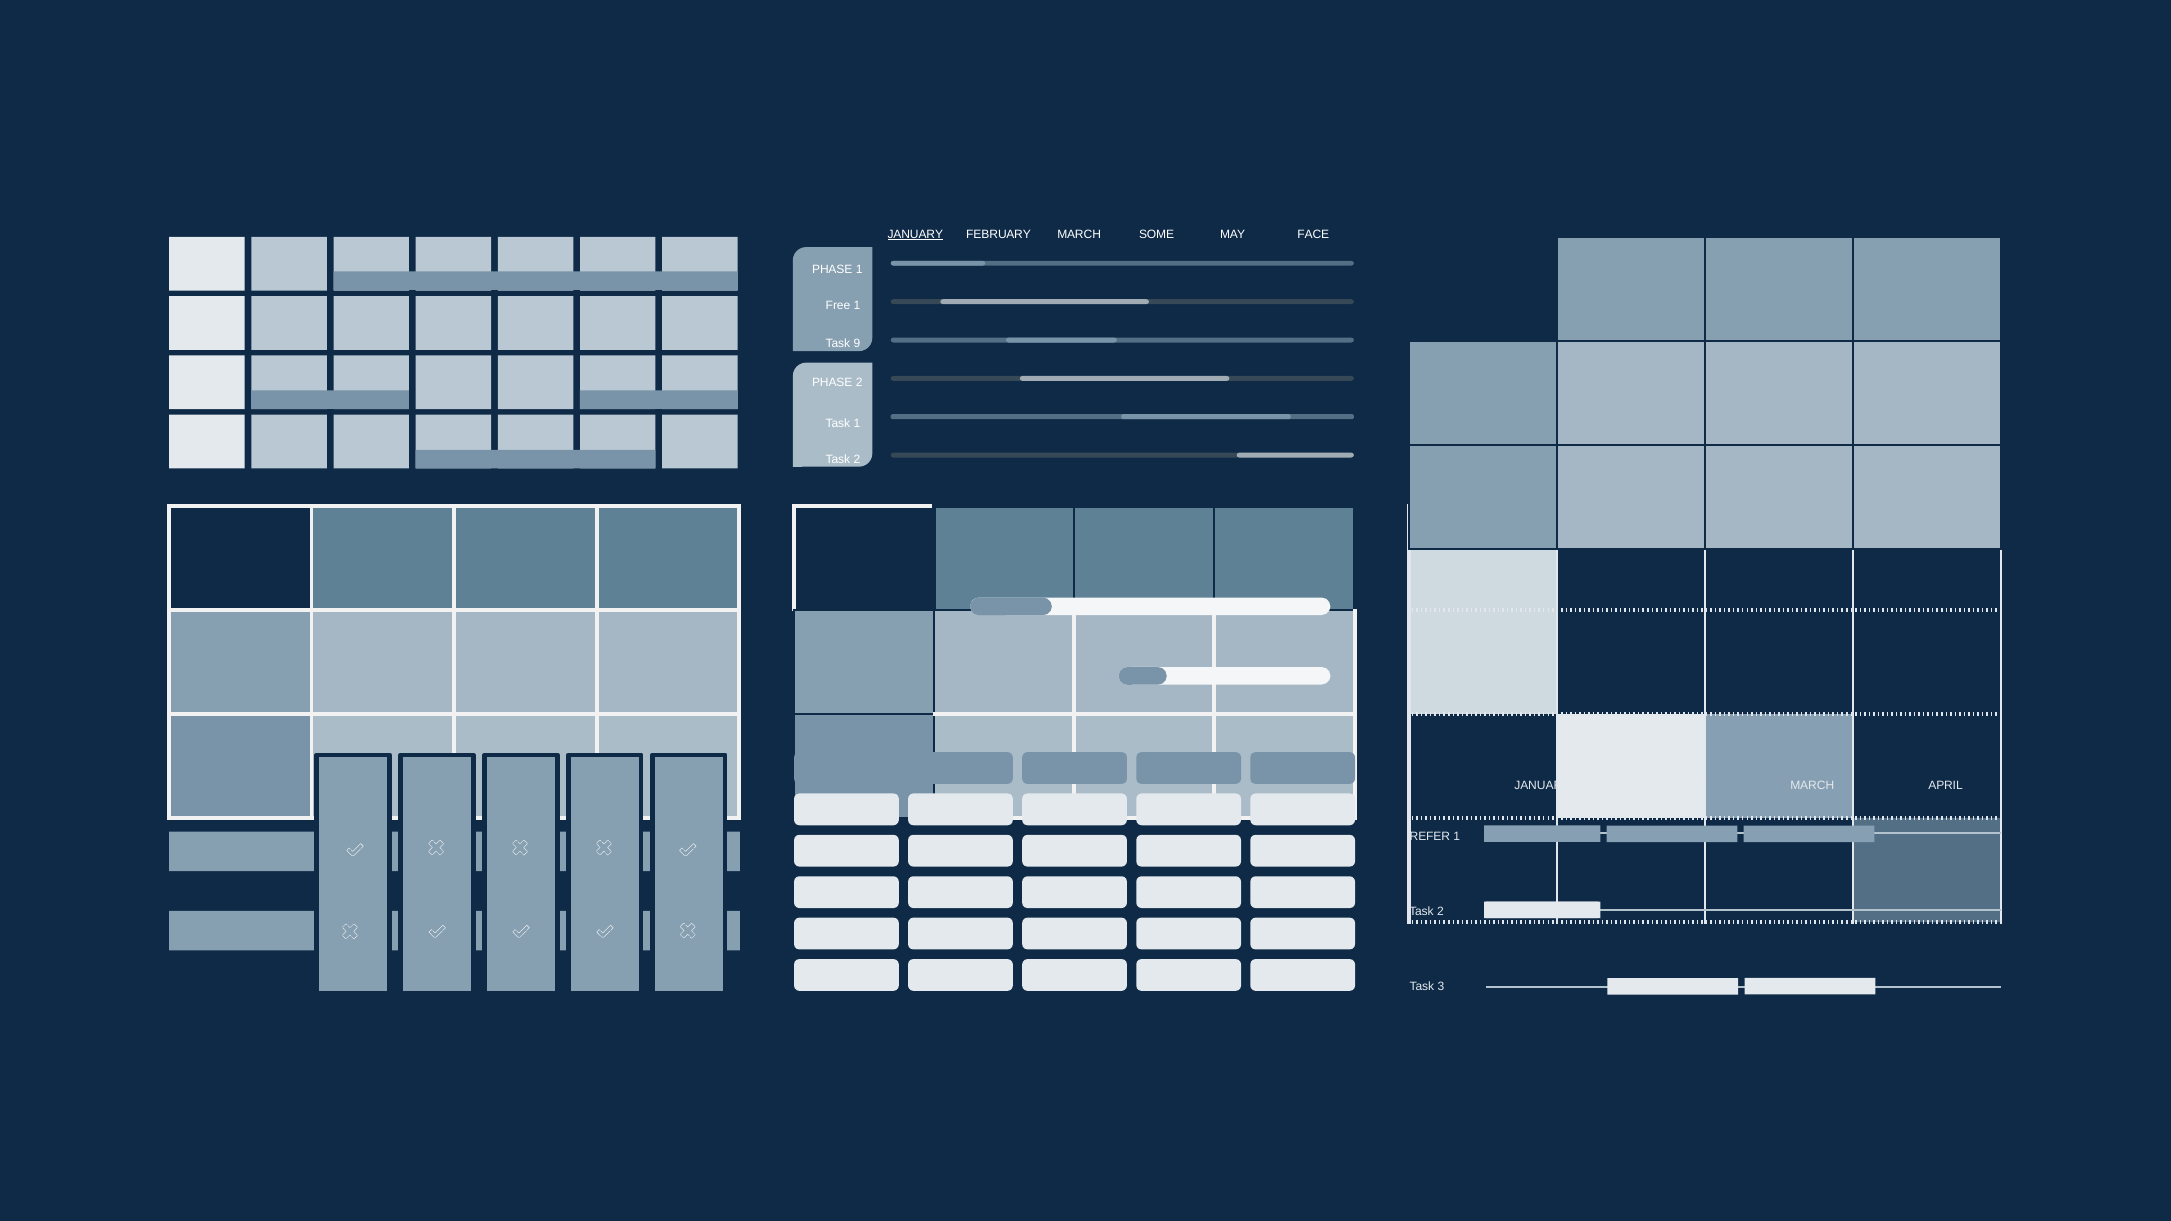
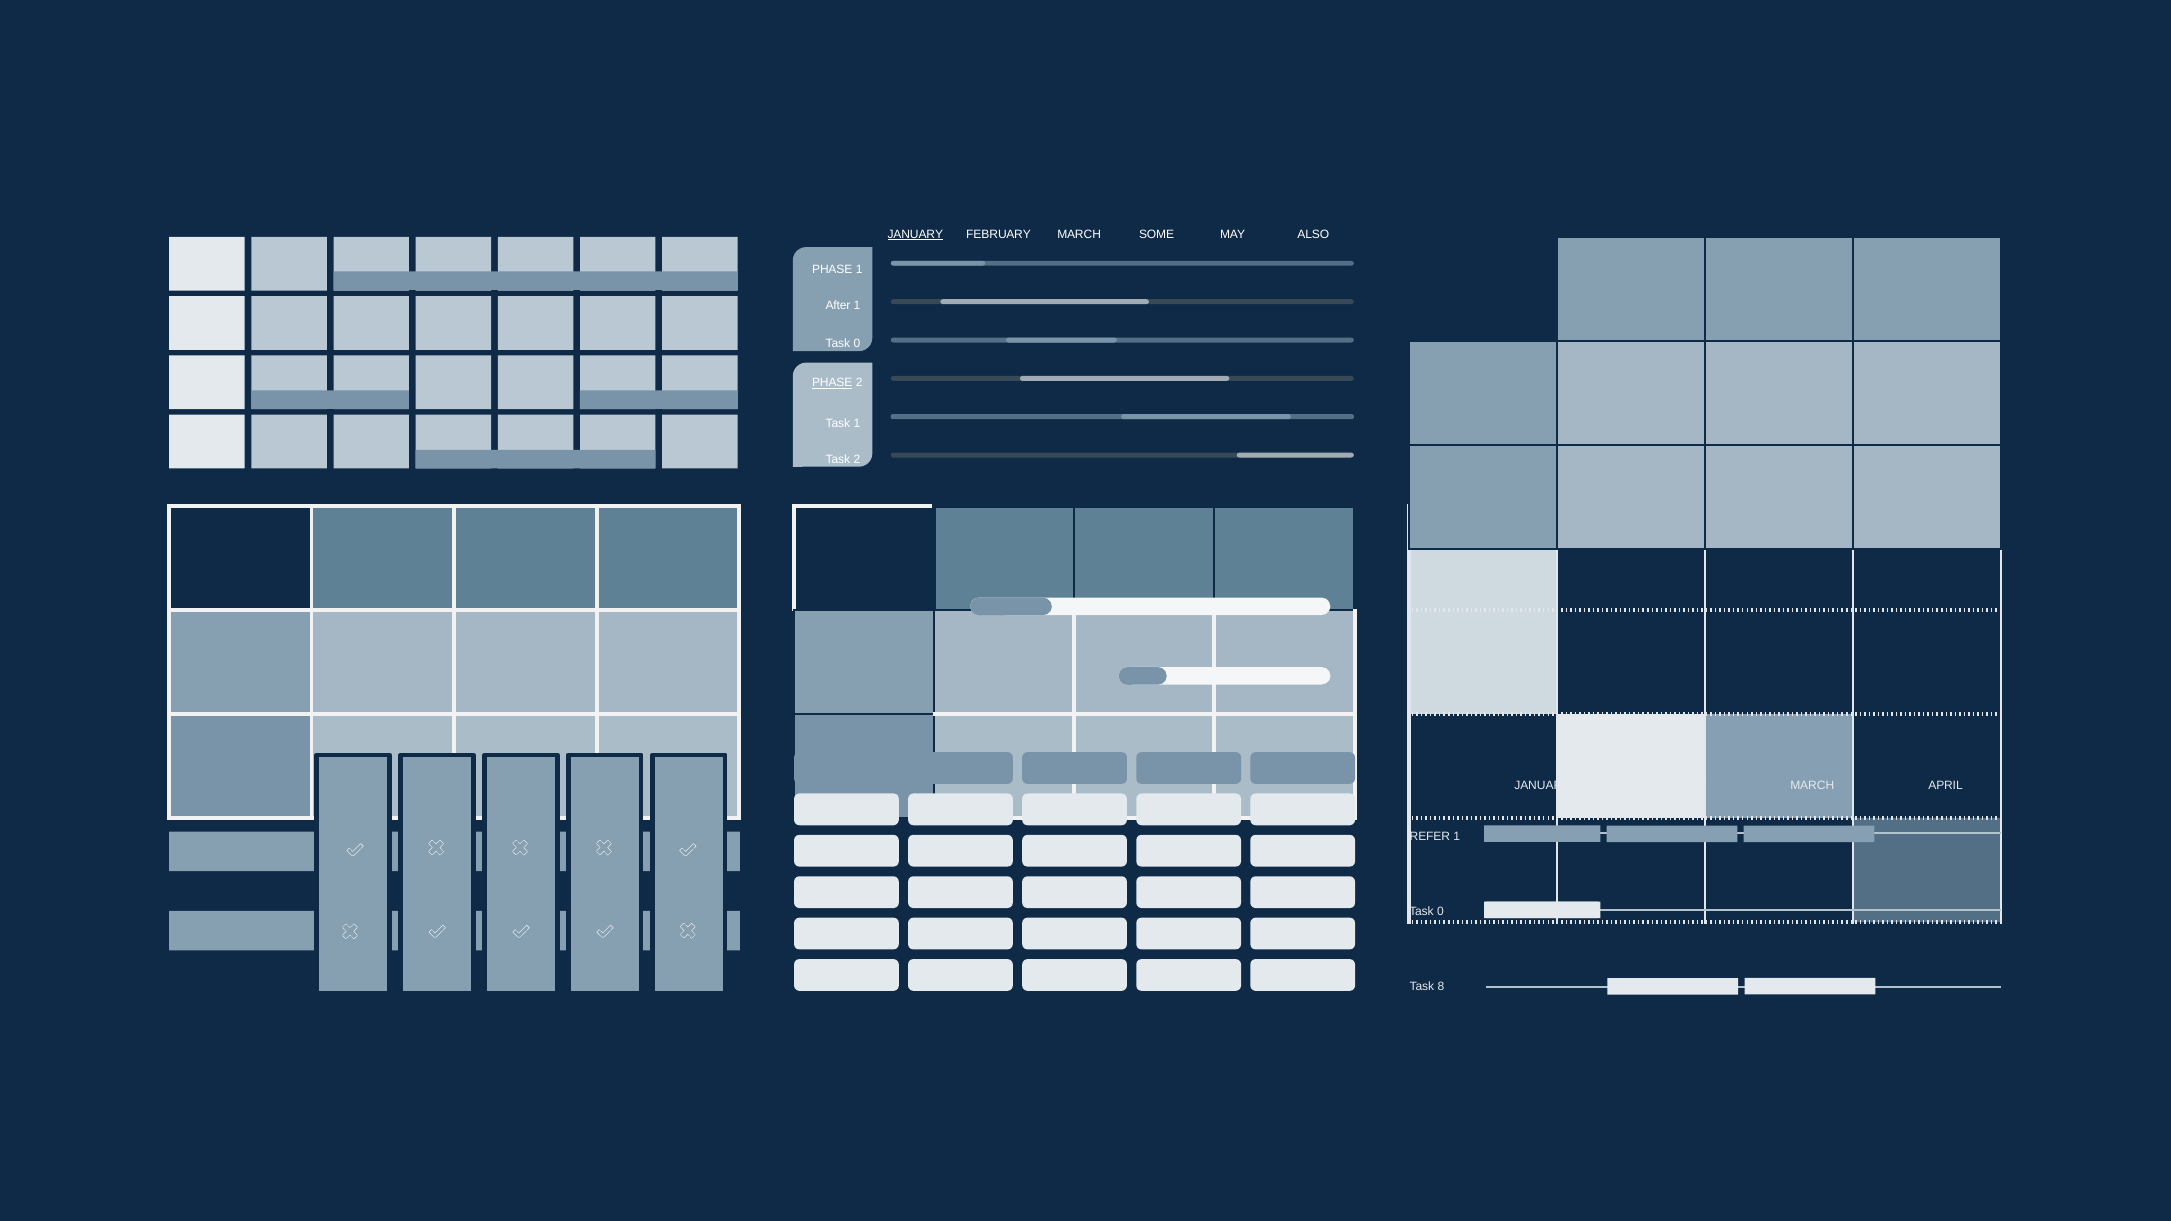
FACE: FACE -> ALSO
Free: Free -> After
9 at (857, 344): 9 -> 0
PHASE at (832, 383) underline: none -> present
2 at (1440, 912): 2 -> 0
3: 3 -> 8
